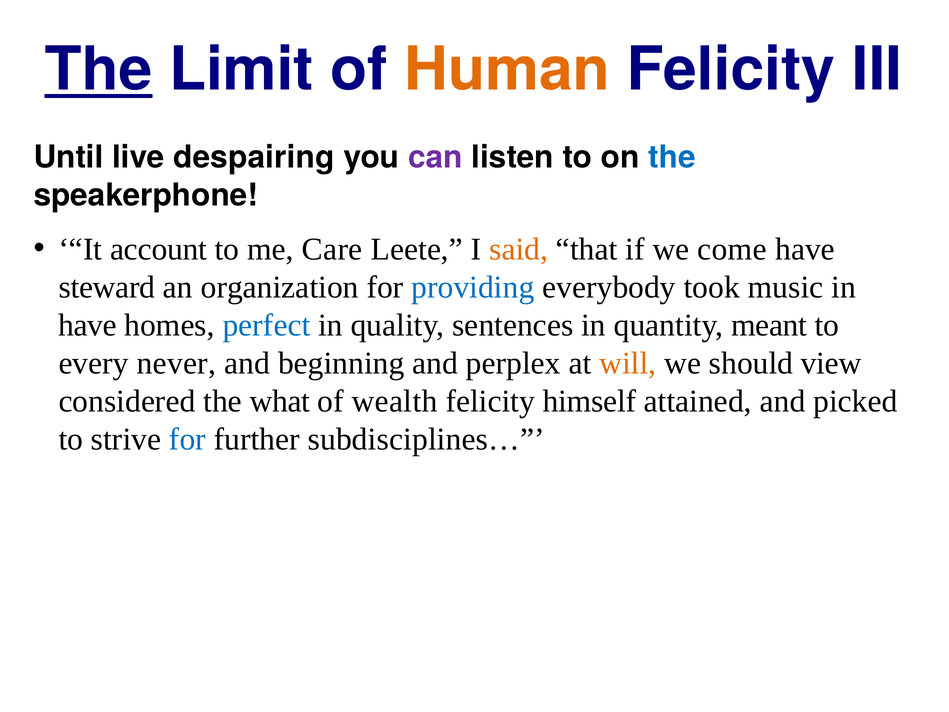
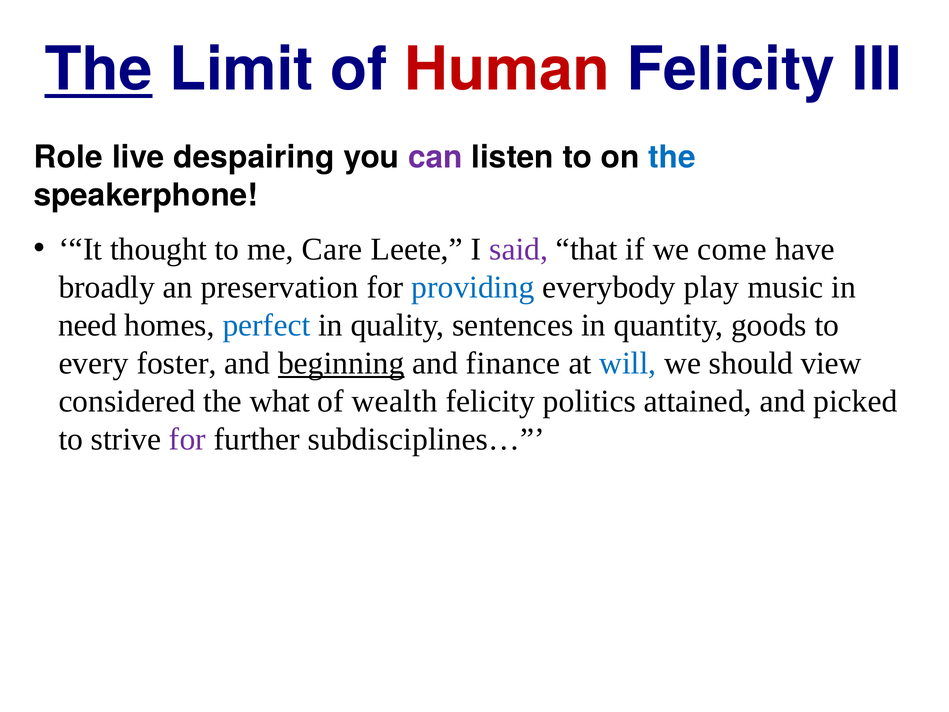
Human colour: orange -> red
Until: Until -> Role
account: account -> thought
said colour: orange -> purple
steward: steward -> broadly
organization: organization -> preservation
took: took -> play
have at (88, 325): have -> need
meant: meant -> goods
never: never -> foster
beginning underline: none -> present
perplex: perplex -> finance
will colour: orange -> blue
himself: himself -> politics
for at (187, 439) colour: blue -> purple
